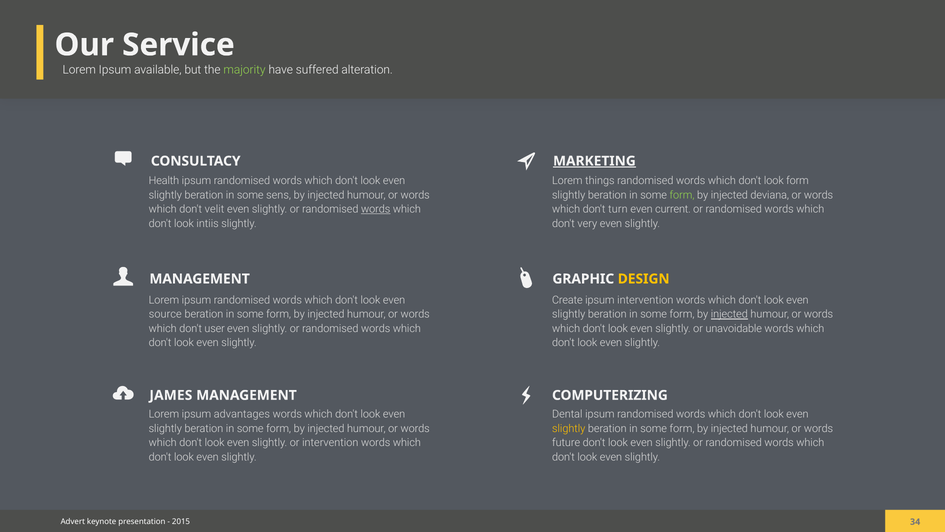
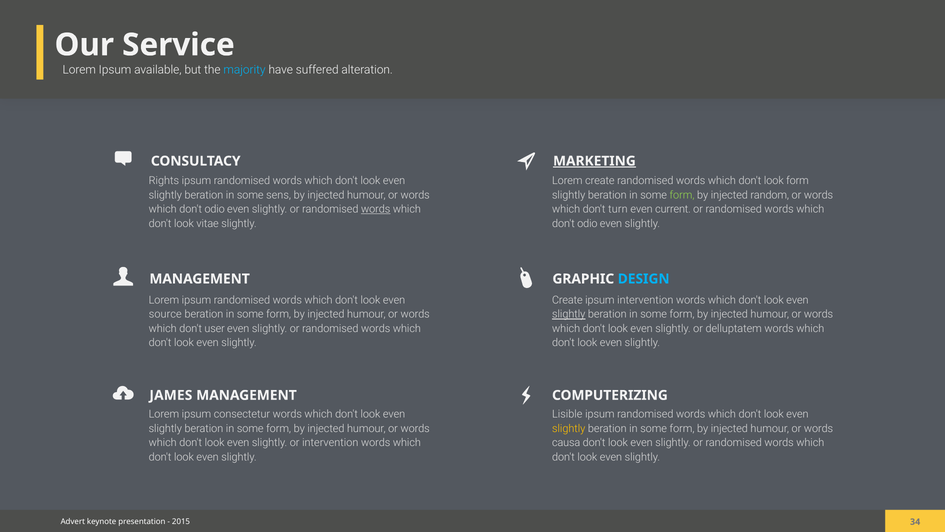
majority colour: light green -> light blue
Health: Health -> Rights
Lorem things: things -> create
deviana: deviana -> random
velit at (215, 209): velit -> odio
intiis: intiis -> vitae
very at (587, 223): very -> odio
DESIGN colour: yellow -> light blue
slightly at (569, 314) underline: none -> present
injected at (729, 314) underline: present -> none
unavoidable: unavoidable -> delluptatem
advantages: advantages -> consectetur
Dental: Dental -> Lisible
future: future -> causa
